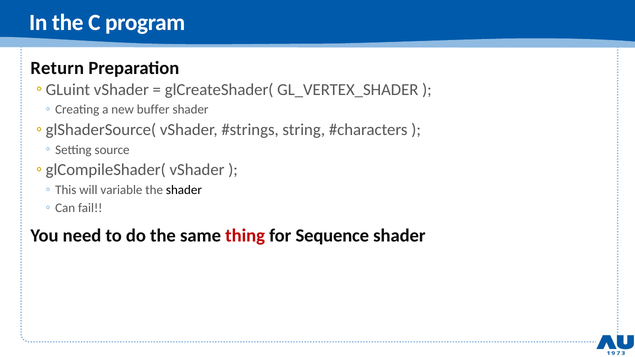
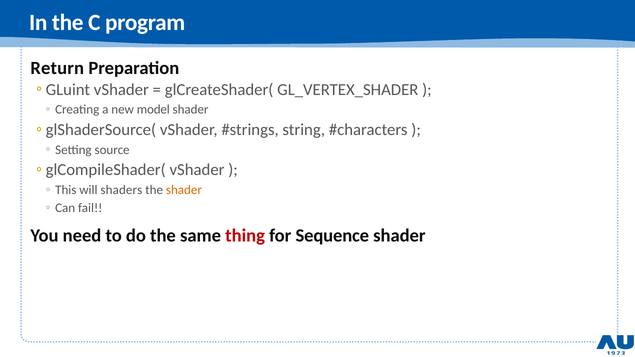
buffer: buffer -> model
variable: variable -> shaders
shader at (184, 190) colour: black -> orange
